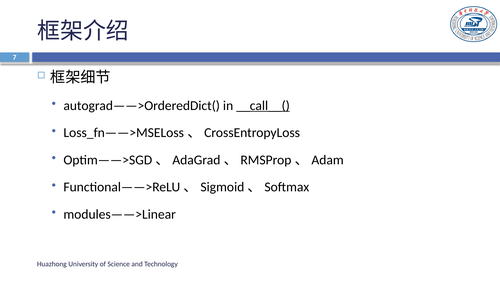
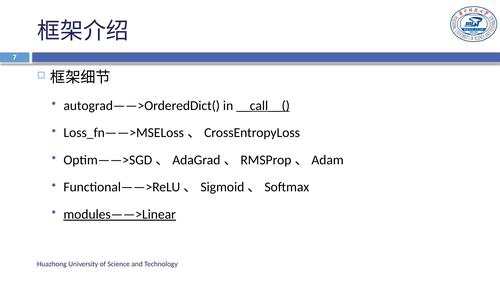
modules——>Linear underline: none -> present
